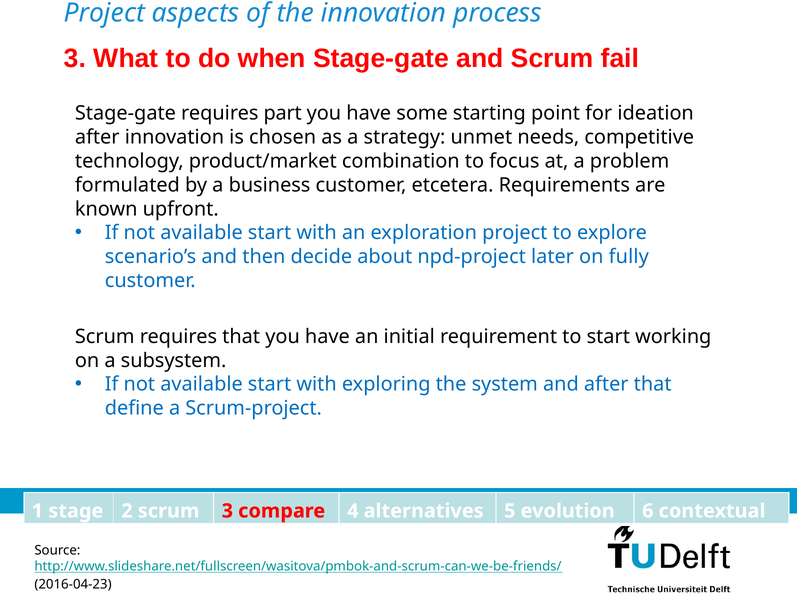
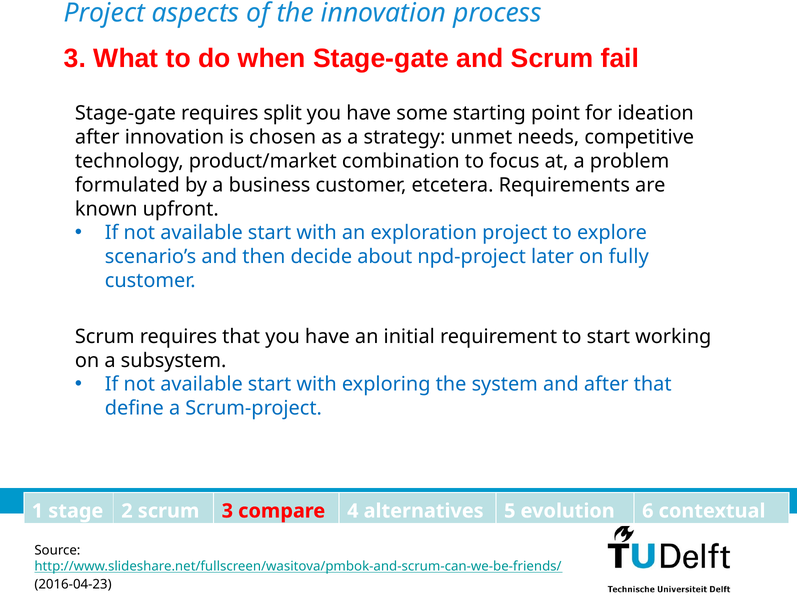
part: part -> split
